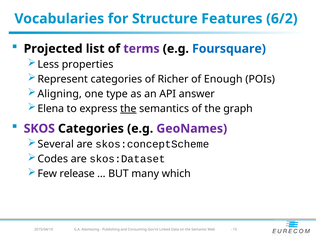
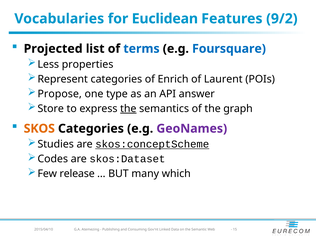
Structure: Structure -> Euclidean
6/2: 6/2 -> 9/2
terms colour: purple -> blue
Richer: Richer -> Enrich
Enough: Enough -> Laurent
Aligning: Aligning -> Propose
Elena: Elena -> Store
SKOS colour: purple -> orange
Several: Several -> Studies
skos:conceptScheme underline: none -> present
